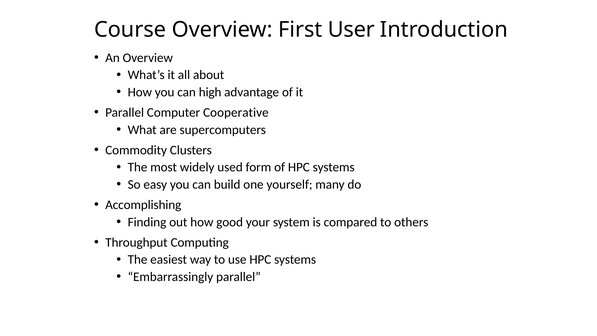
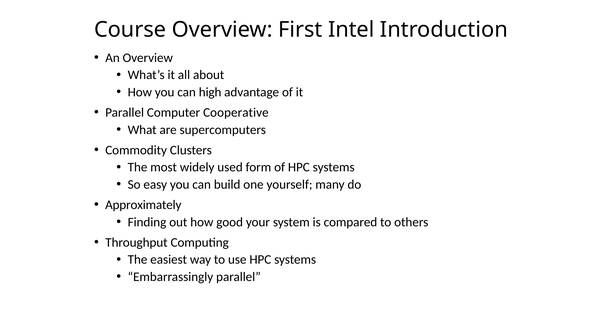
User: User -> Intel
Accomplishing: Accomplishing -> Approximately
